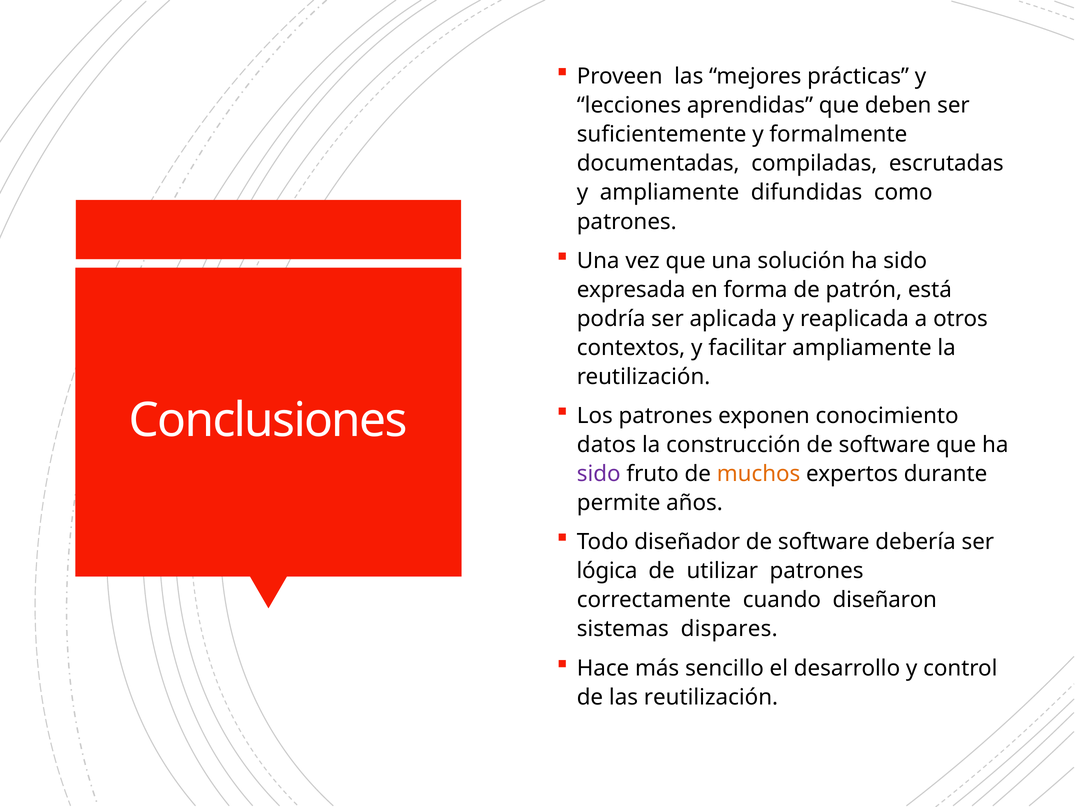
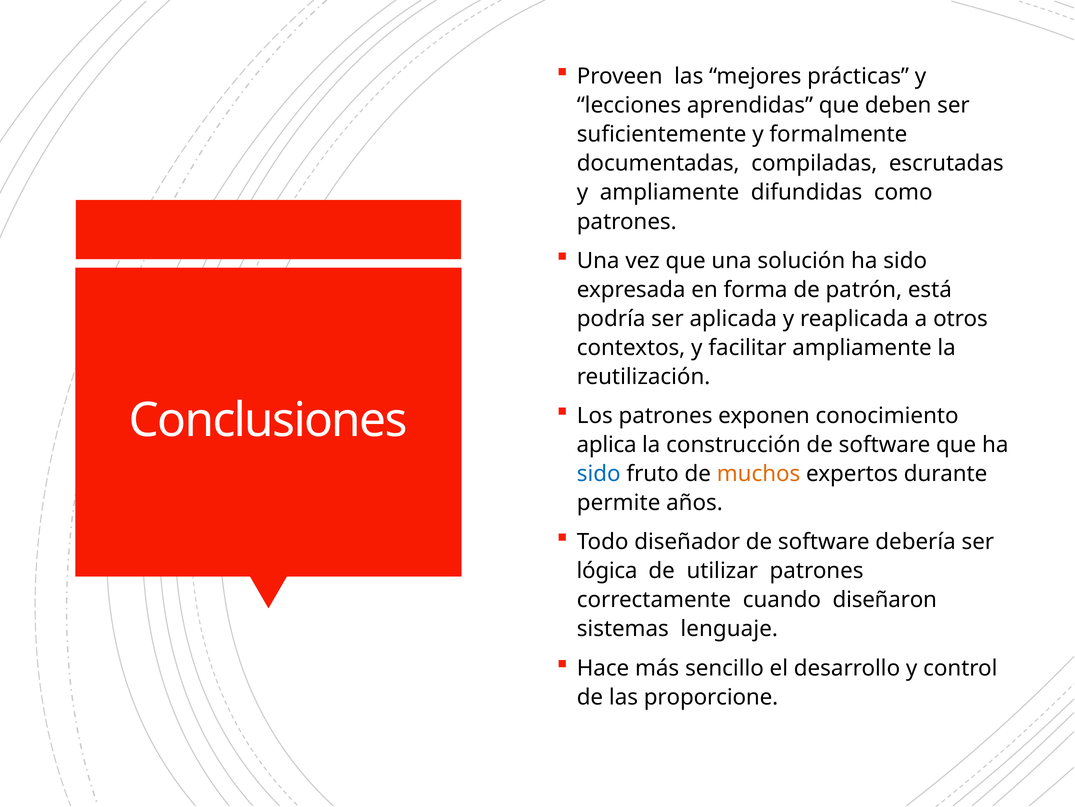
datos: datos -> aplica
sido at (599, 473) colour: purple -> blue
dispares: dispares -> lenguaje
las reutilización: reutilización -> proporcione
